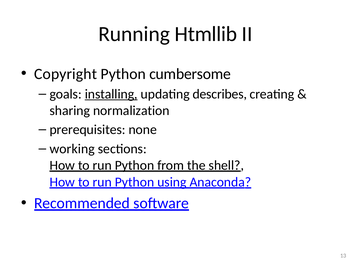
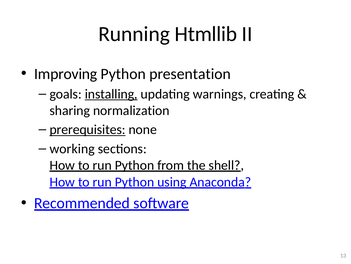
Copyright: Copyright -> Improving
cumbersome: cumbersome -> presentation
describes: describes -> warnings
prerequisites underline: none -> present
